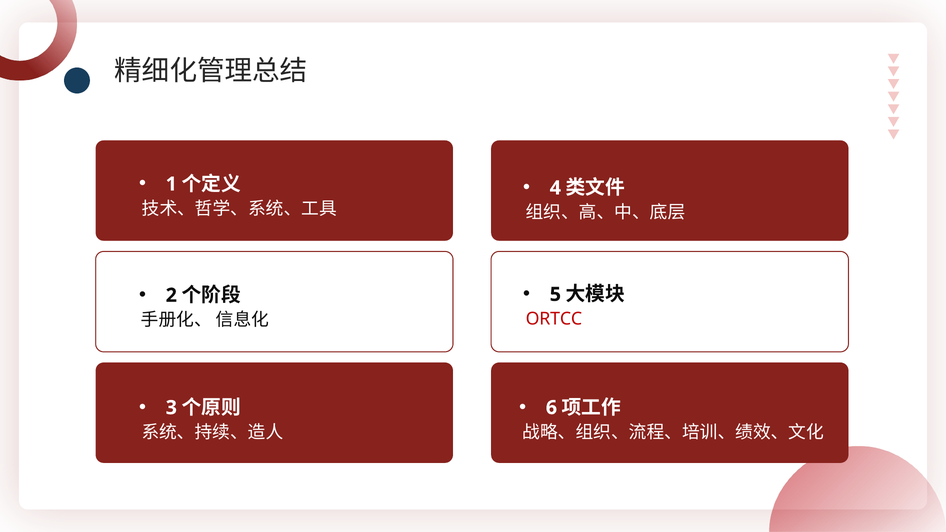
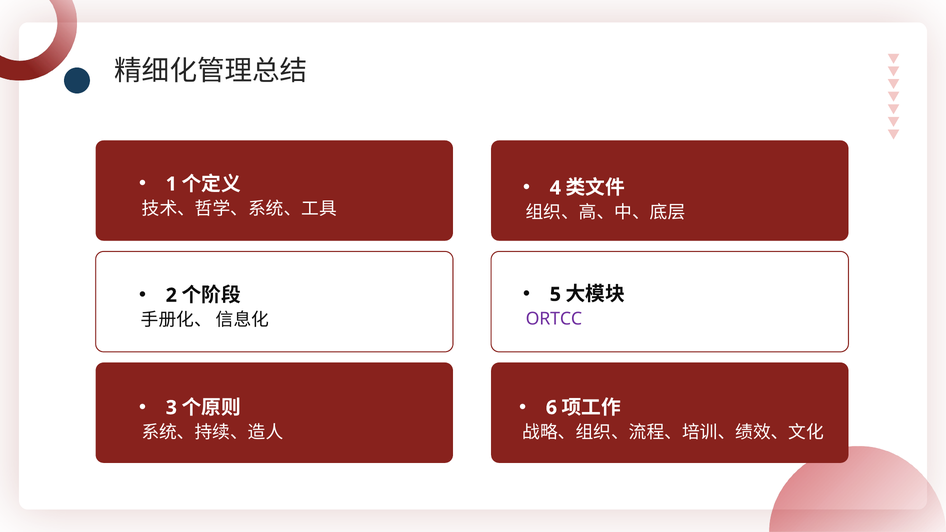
ORTCC colour: red -> purple
